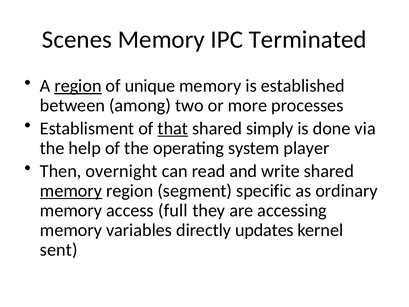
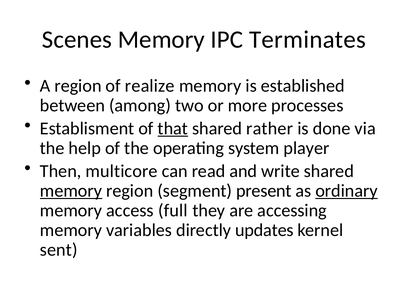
Terminated: Terminated -> Terminates
region at (78, 86) underline: present -> none
unique: unique -> realize
simply: simply -> rather
overnight: overnight -> multicore
specific: specific -> present
ordinary underline: none -> present
